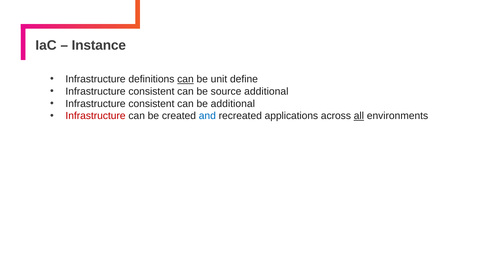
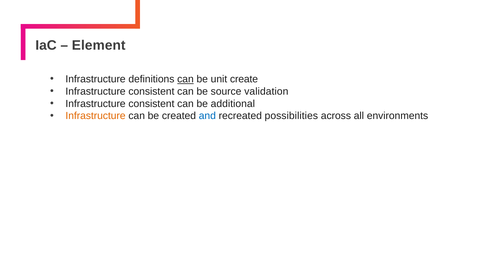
Instance: Instance -> Element
define: define -> create
source additional: additional -> validation
Infrastructure at (96, 116) colour: red -> orange
applications: applications -> possibilities
all underline: present -> none
